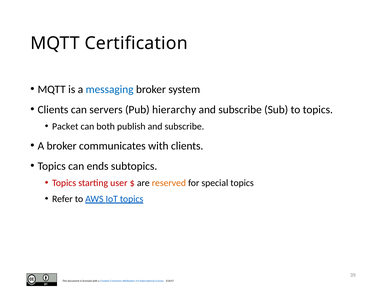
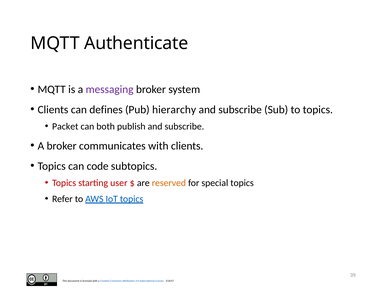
Certification: Certification -> Authenticate
messaging colour: blue -> purple
servers: servers -> defines
ends: ends -> code
